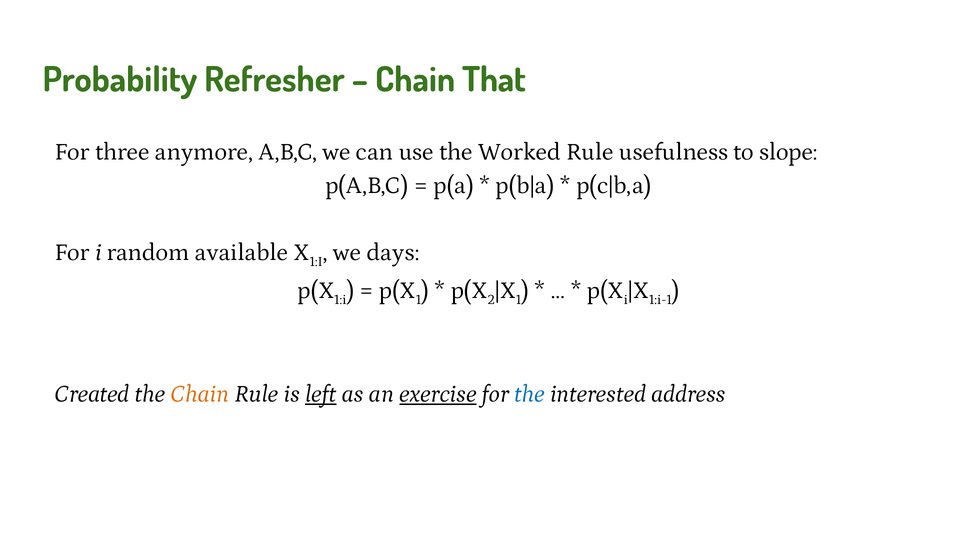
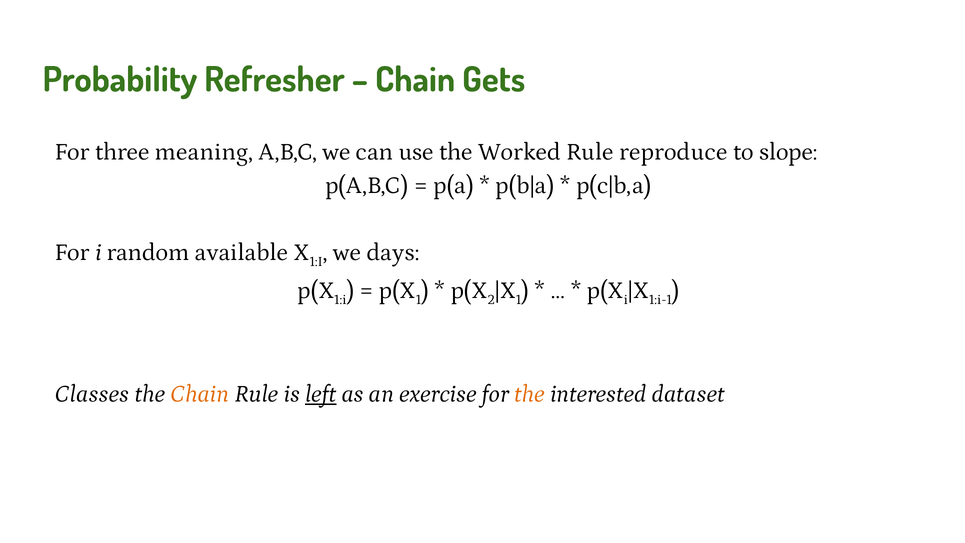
That: That -> Gets
anymore: anymore -> meaning
usefulness: usefulness -> reproduce
Created: Created -> Classes
exercise underline: present -> none
the at (530, 394) colour: blue -> orange
address: address -> dataset
